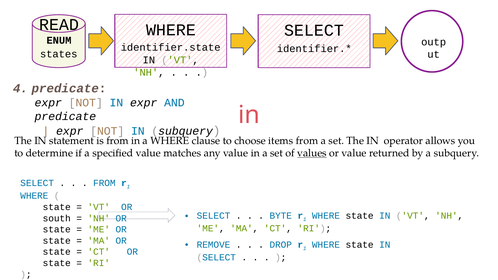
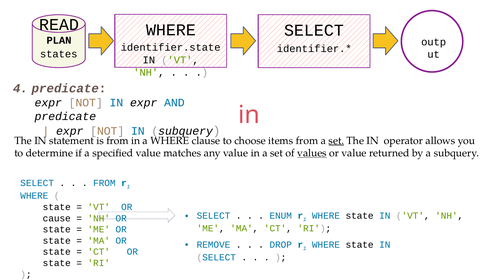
ENUM: ENUM -> PLAN
set at (336, 141) underline: none -> present
BYTE: BYTE -> ENUM
south: south -> cause
